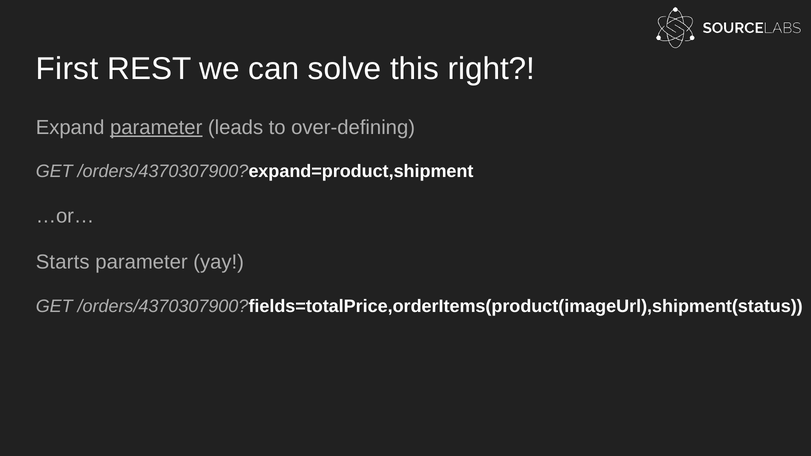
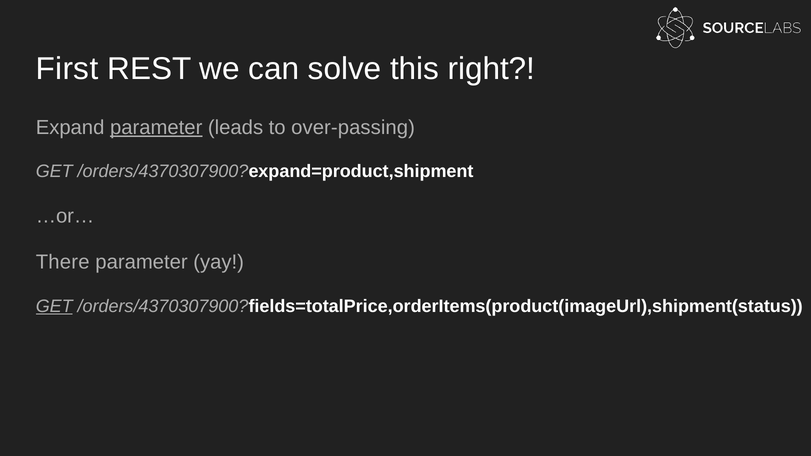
over-defining: over-defining -> over-passing
Starts: Starts -> There
GET at (54, 306) underline: none -> present
